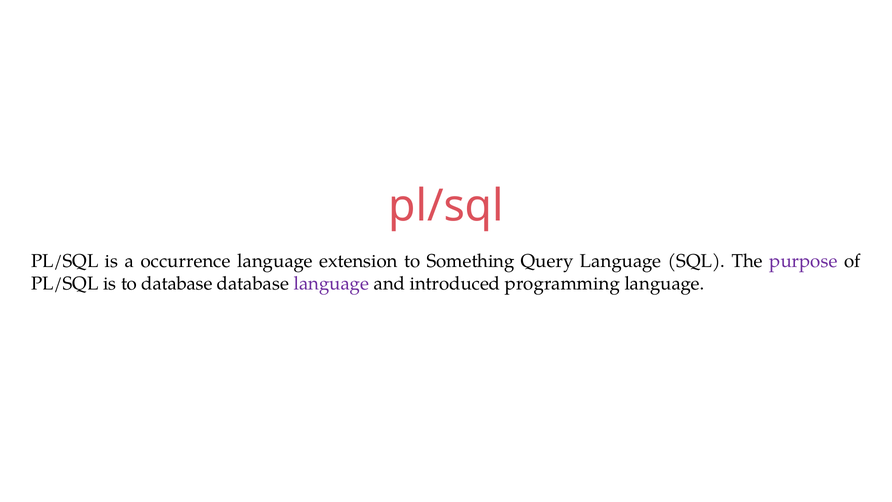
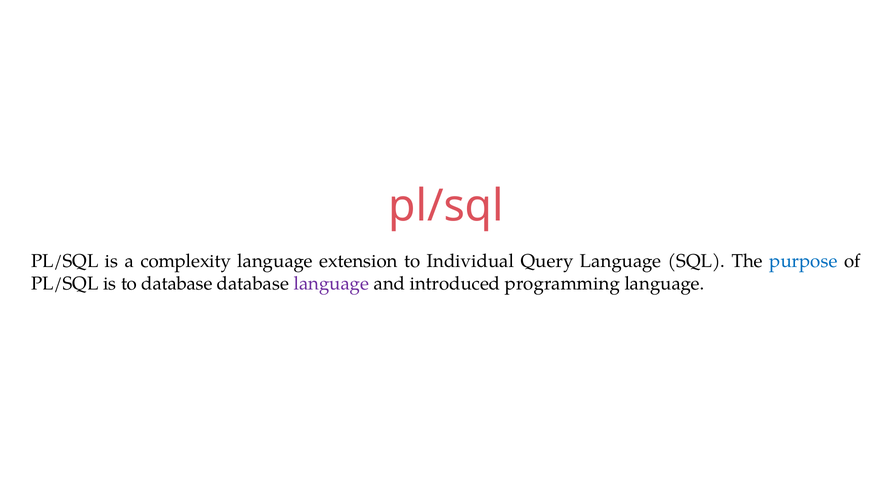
occurrence: occurrence -> complexity
Something: Something -> Individual
purpose colour: purple -> blue
